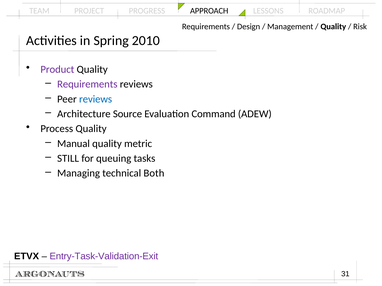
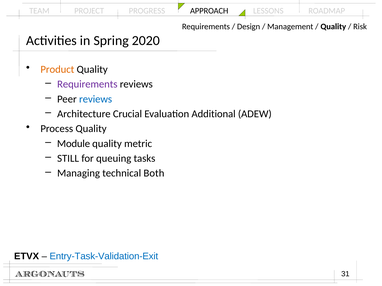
2010: 2010 -> 2020
Product colour: purple -> orange
Source: Source -> Crucial
Command: Command -> Additional
Manual: Manual -> Module
Entry-Task-Validation-Exit colour: purple -> blue
